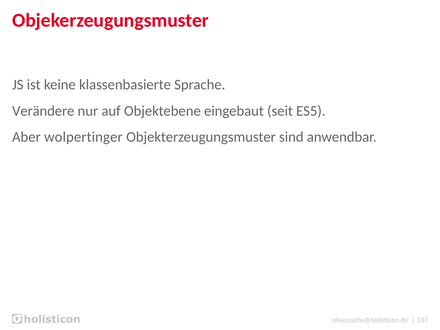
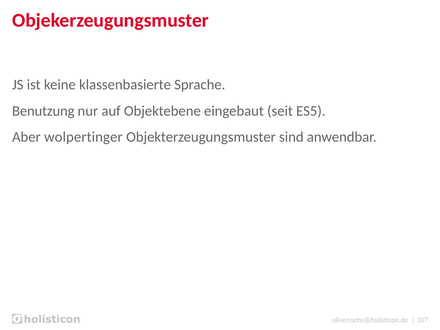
Verändere: Verändere -> Benutzung
